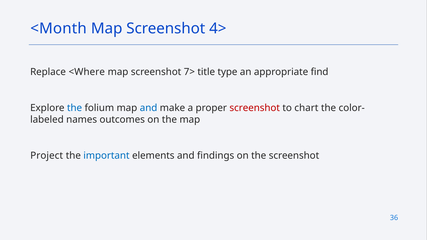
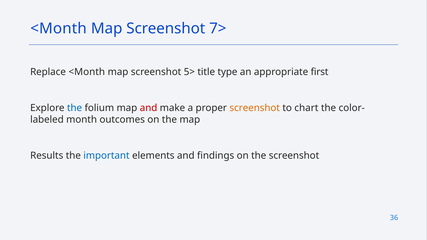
4>: 4> -> 7>
Replace <Where: <Where -> <Month
7>: 7> -> 5>
find: find -> first
and at (149, 108) colour: blue -> red
screenshot at (255, 108) colour: red -> orange
names: names -> month
Project: Project -> Results
